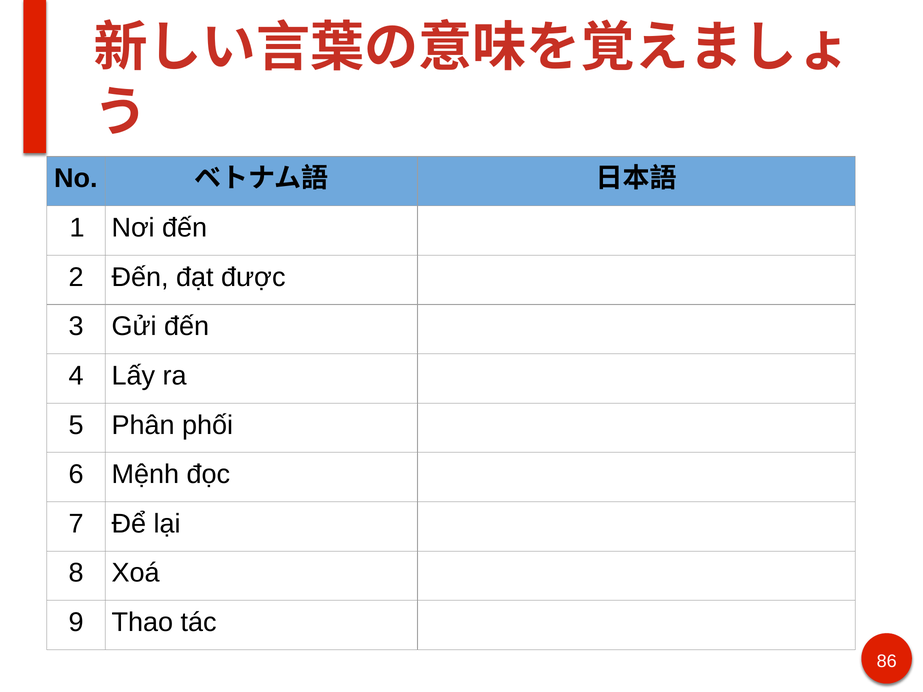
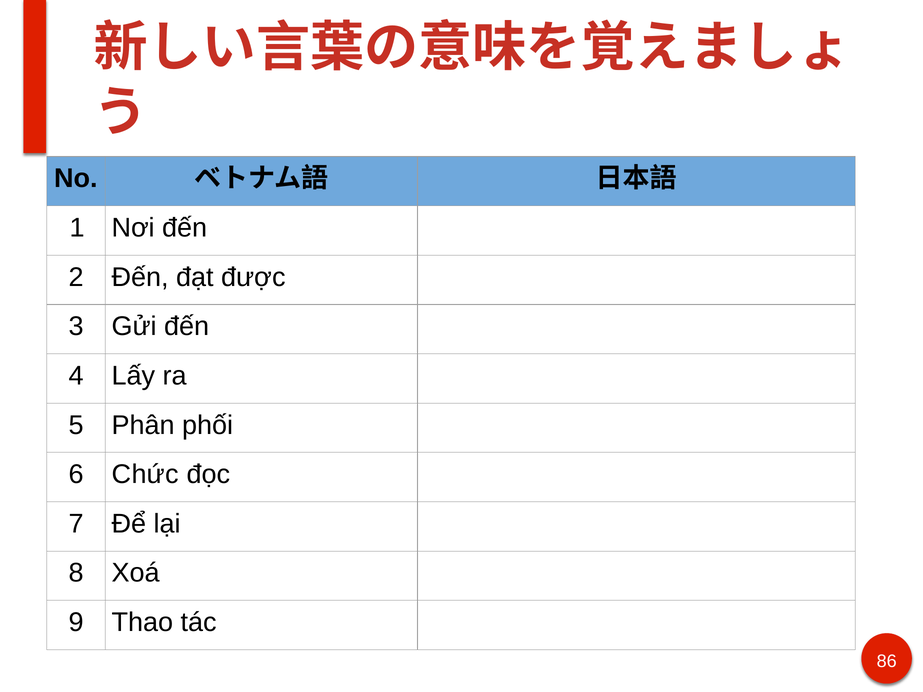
Mệnh: Mệnh -> Chức
